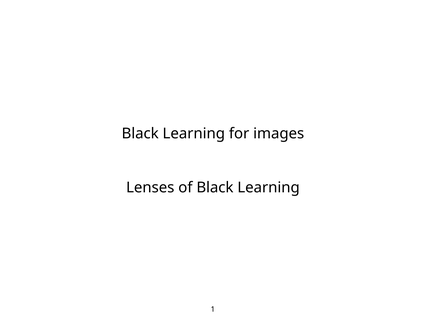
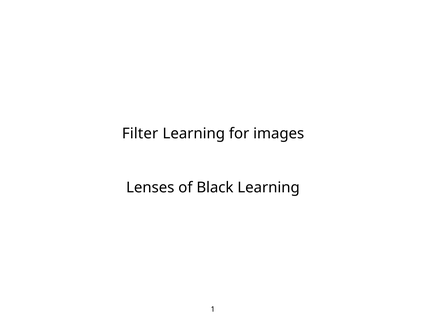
Black at (140, 134): Black -> Filter
